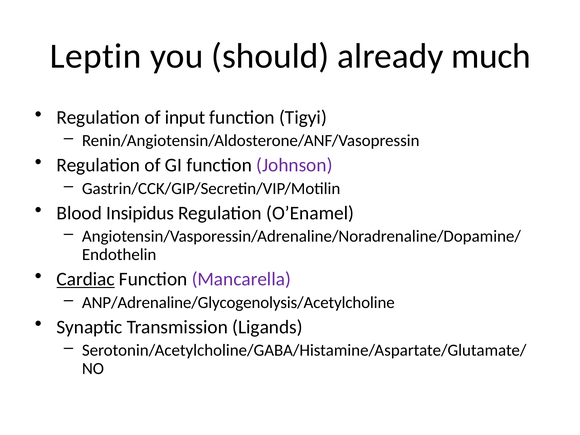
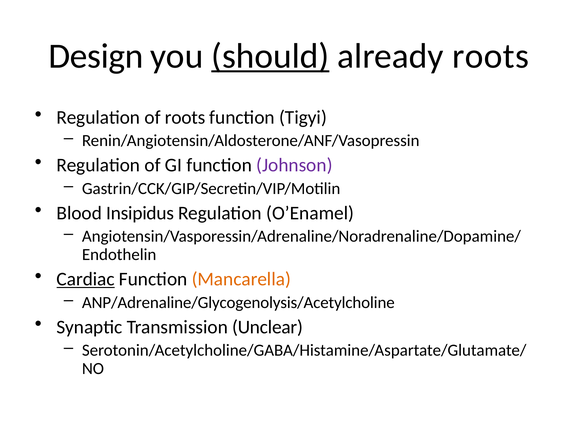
Leptin: Leptin -> Design
should underline: none -> present
already much: much -> roots
of input: input -> roots
Mancarella colour: purple -> orange
Ligands: Ligands -> Unclear
